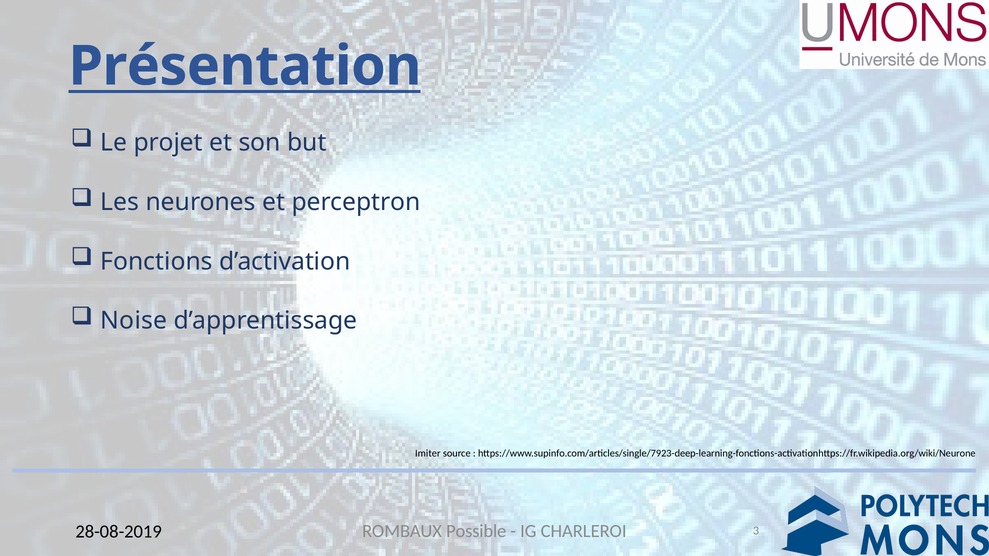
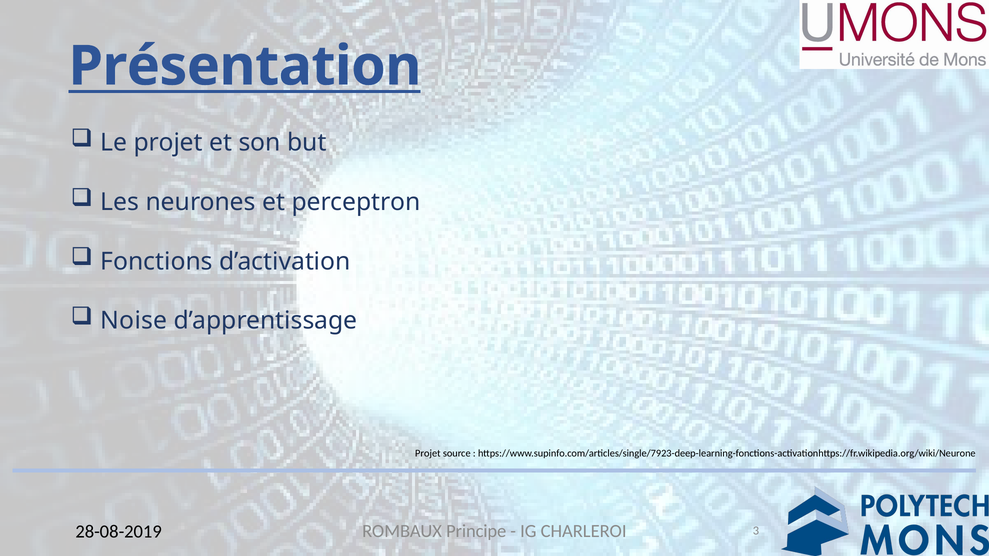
Imiter at (428, 454): Imiter -> Projet
Possible: Possible -> Principe
